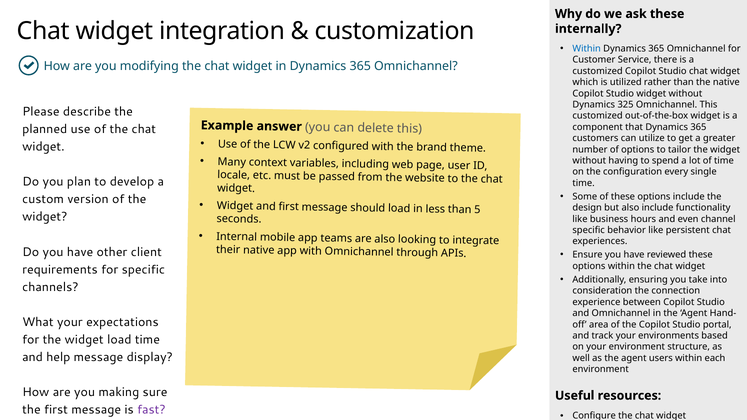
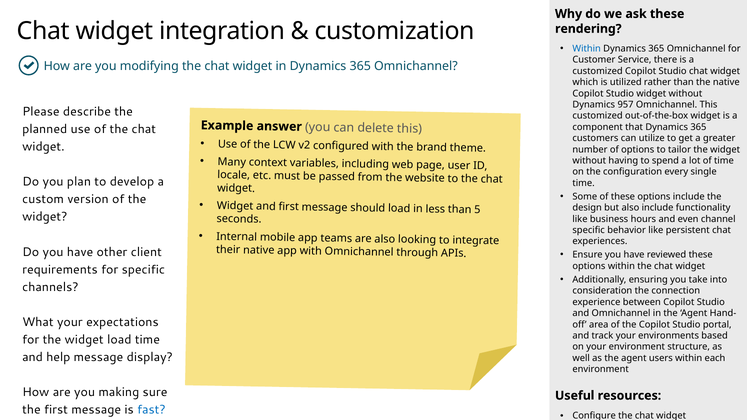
internally: internally -> rendering
325: 325 -> 957
fast colour: purple -> blue
